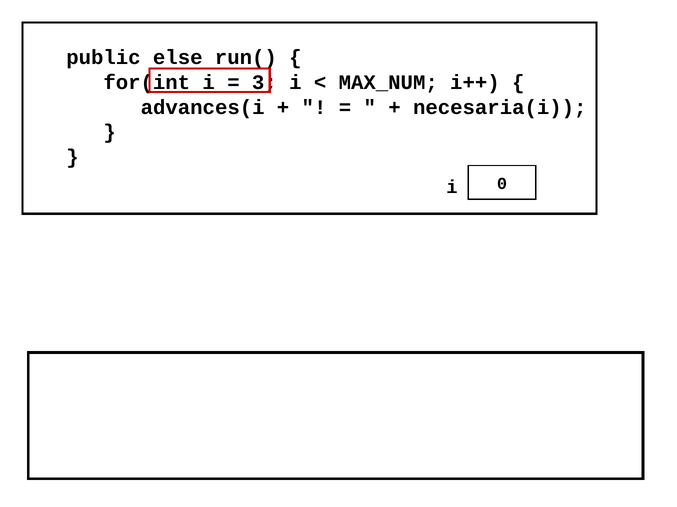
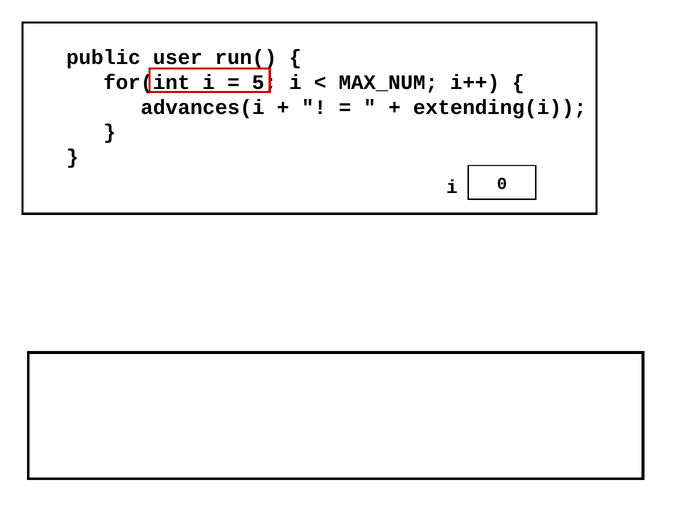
else: else -> user
3: 3 -> 5
necesaria(i: necesaria(i -> extending(i
